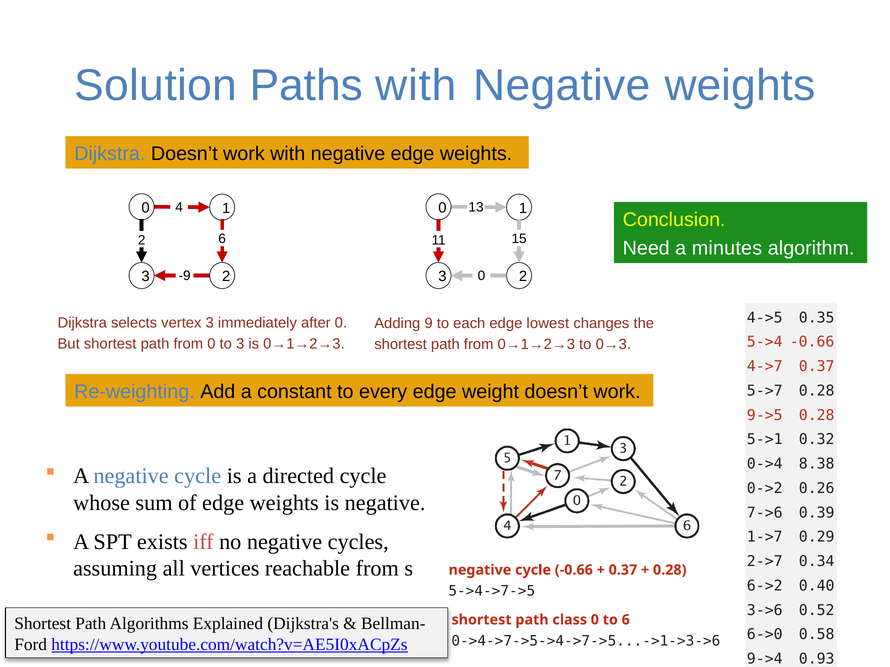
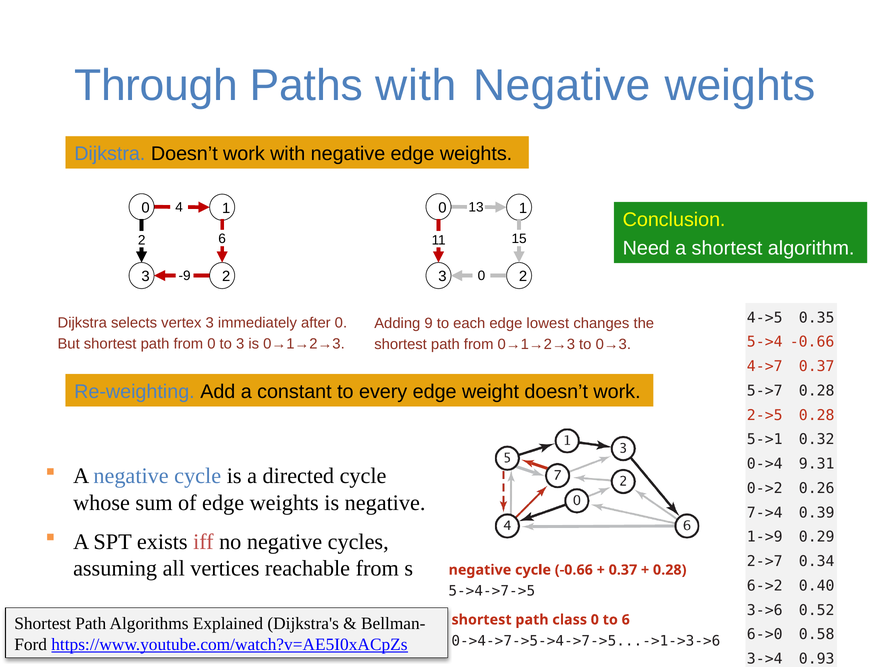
Solution: Solution -> Through
a minutes: minutes -> shortest
9->5: 9->5 -> 2->5
8.38: 8.38 -> 9.31
7->6: 7->6 -> 7->4
1->7: 1->7 -> 1->9
9->4: 9->4 -> 3->4
